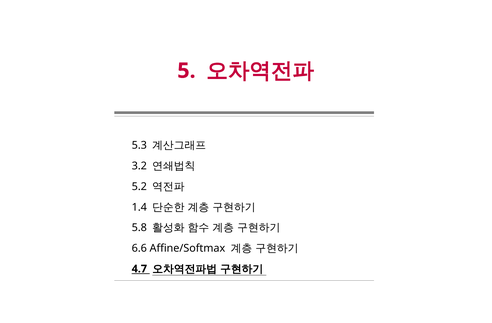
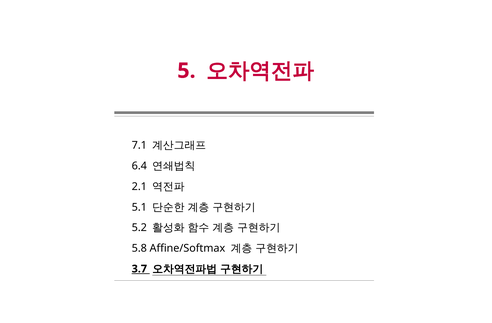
5.3: 5.3 -> 7.1
3.2: 3.2 -> 6.4
5.2: 5.2 -> 2.1
1.4: 1.4 -> 5.1
5.8: 5.8 -> 5.2
6.6: 6.6 -> 5.8
4.7: 4.7 -> 3.7
